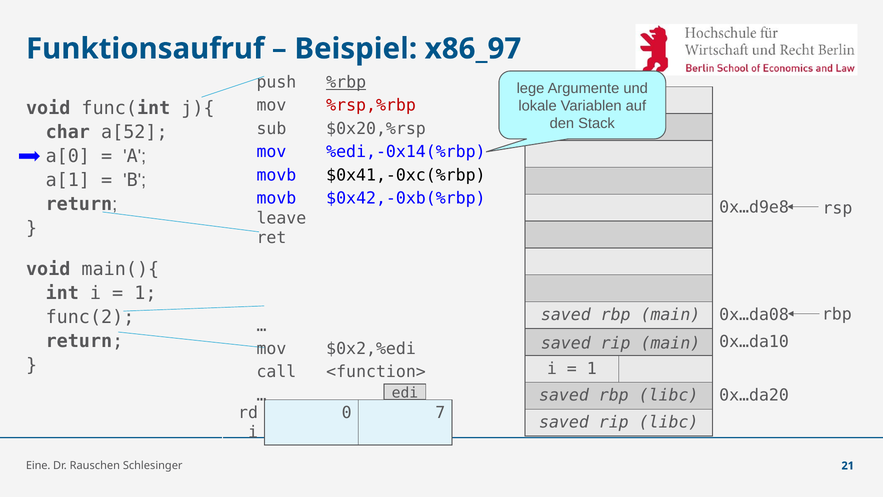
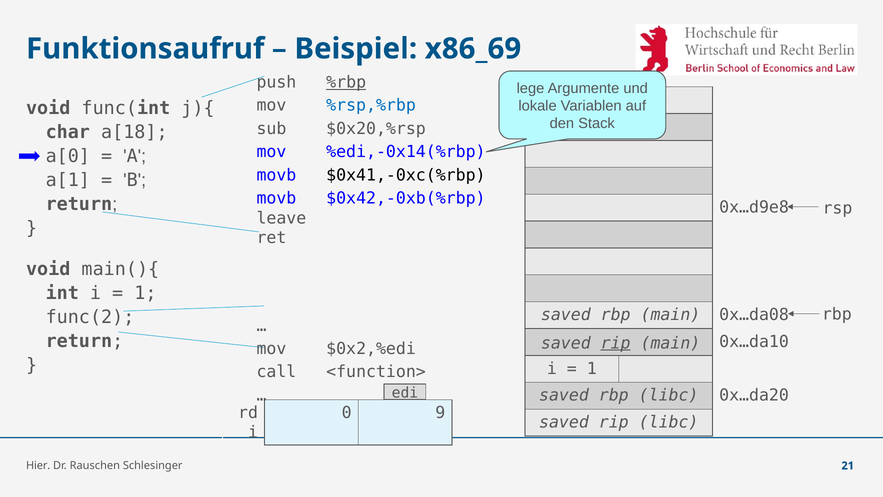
x86_97: x86_97 -> x86_69
%rsp,%rbp colour: red -> blue
a[52: a[52 -> a[18
rip at (616, 343) underline: none -> present
7: 7 -> 9
Eine: Eine -> Hier
